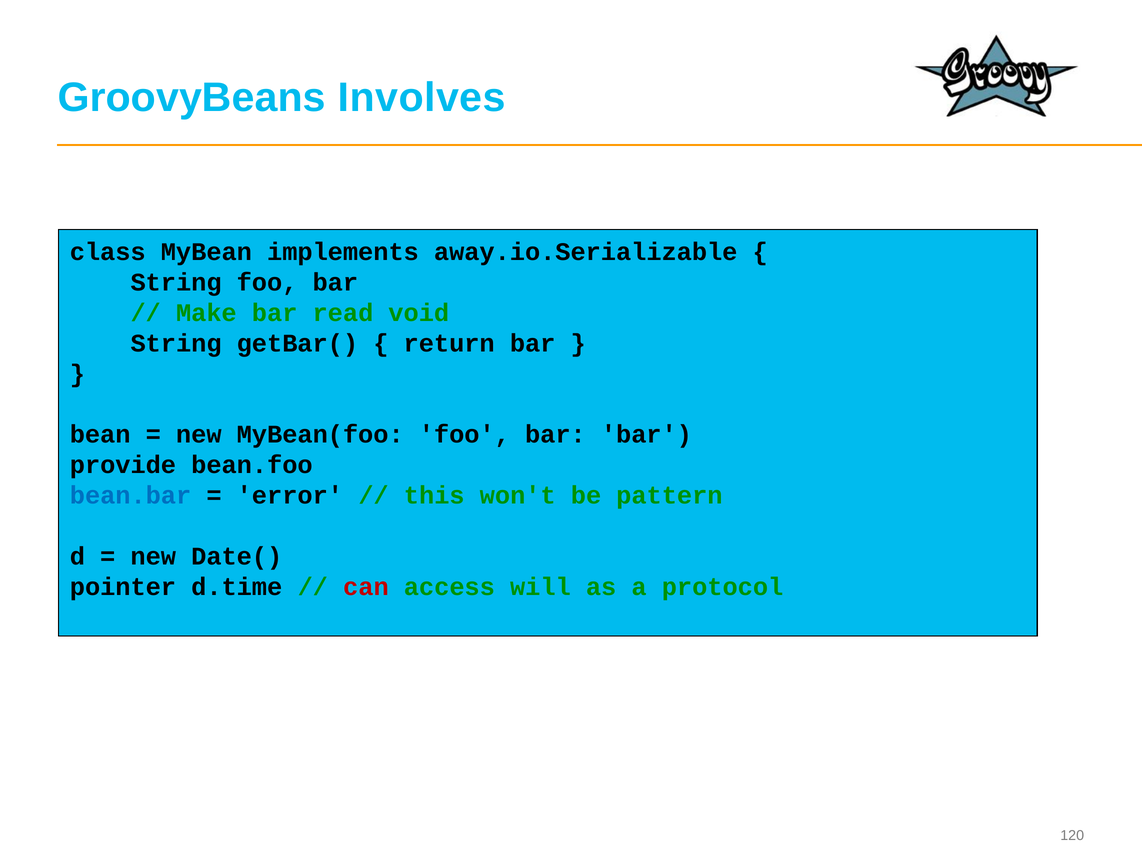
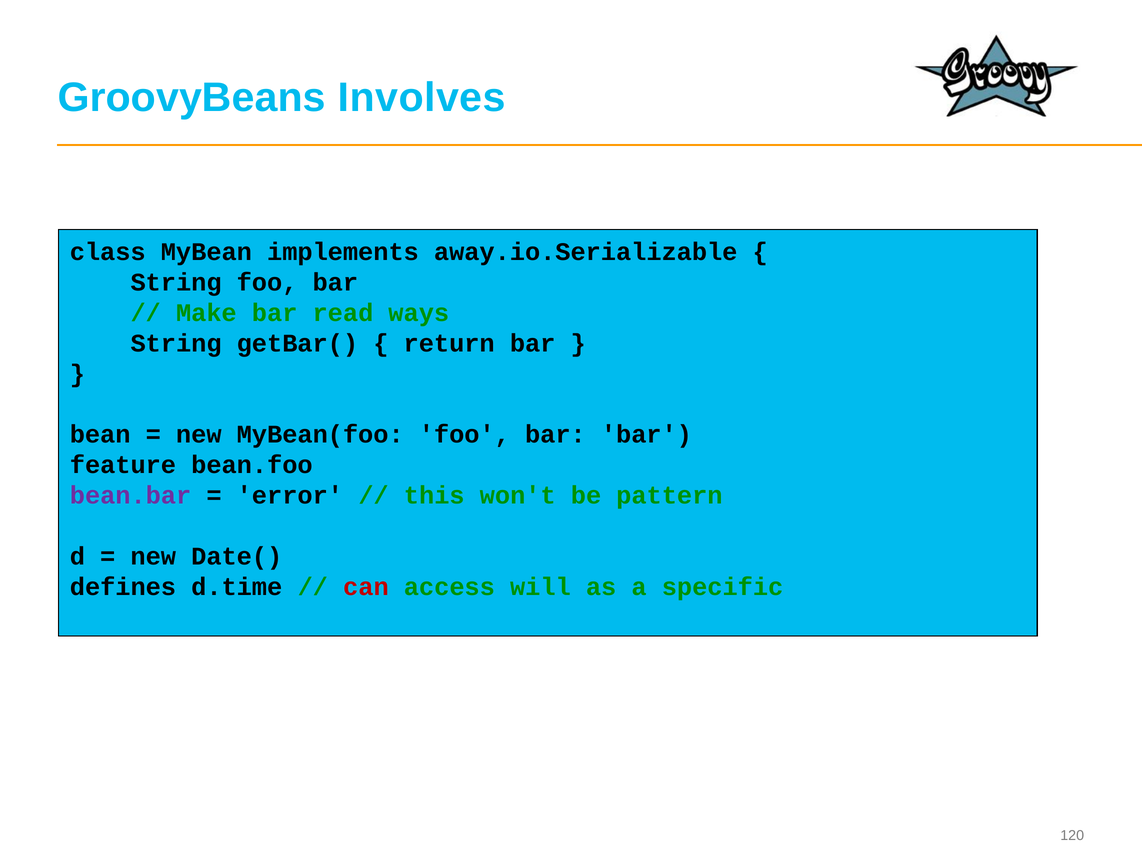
void: void -> ways
provide: provide -> feature
bean.bar colour: blue -> purple
pointer: pointer -> defines
protocol: protocol -> specific
